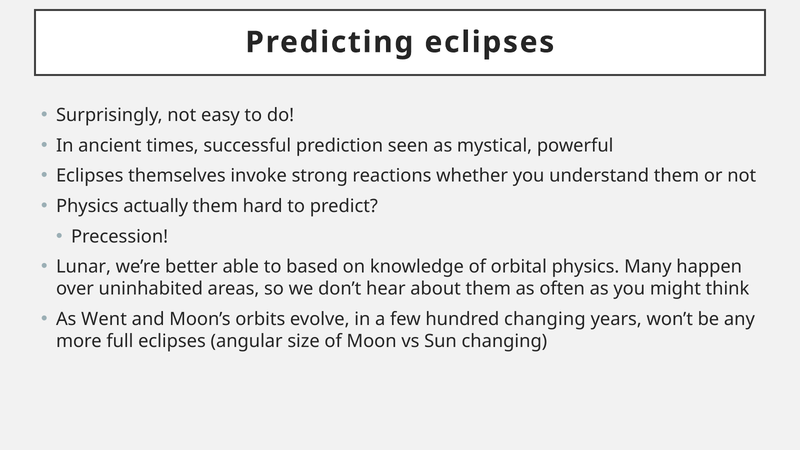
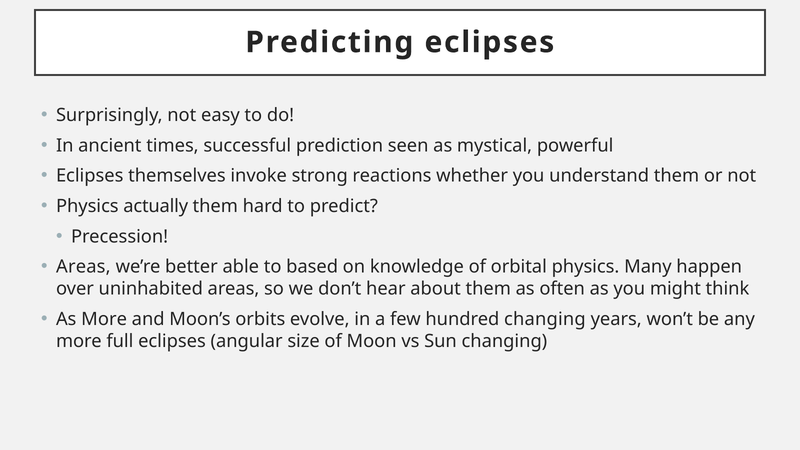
Lunar at (83, 267): Lunar -> Areas
As Went: Went -> More
